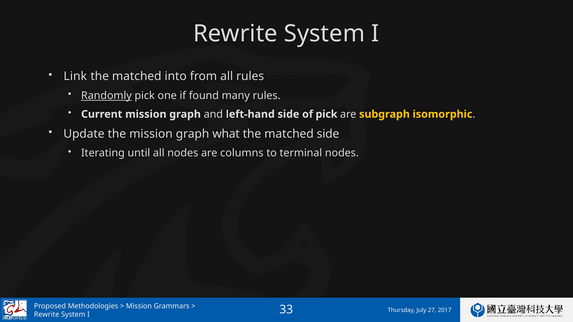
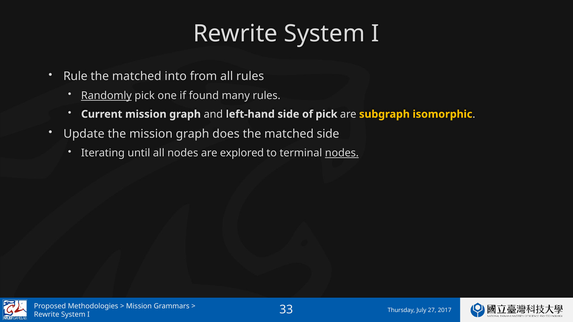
Link: Link -> Rule
what: what -> does
columns: columns -> explored
nodes at (342, 153) underline: none -> present
